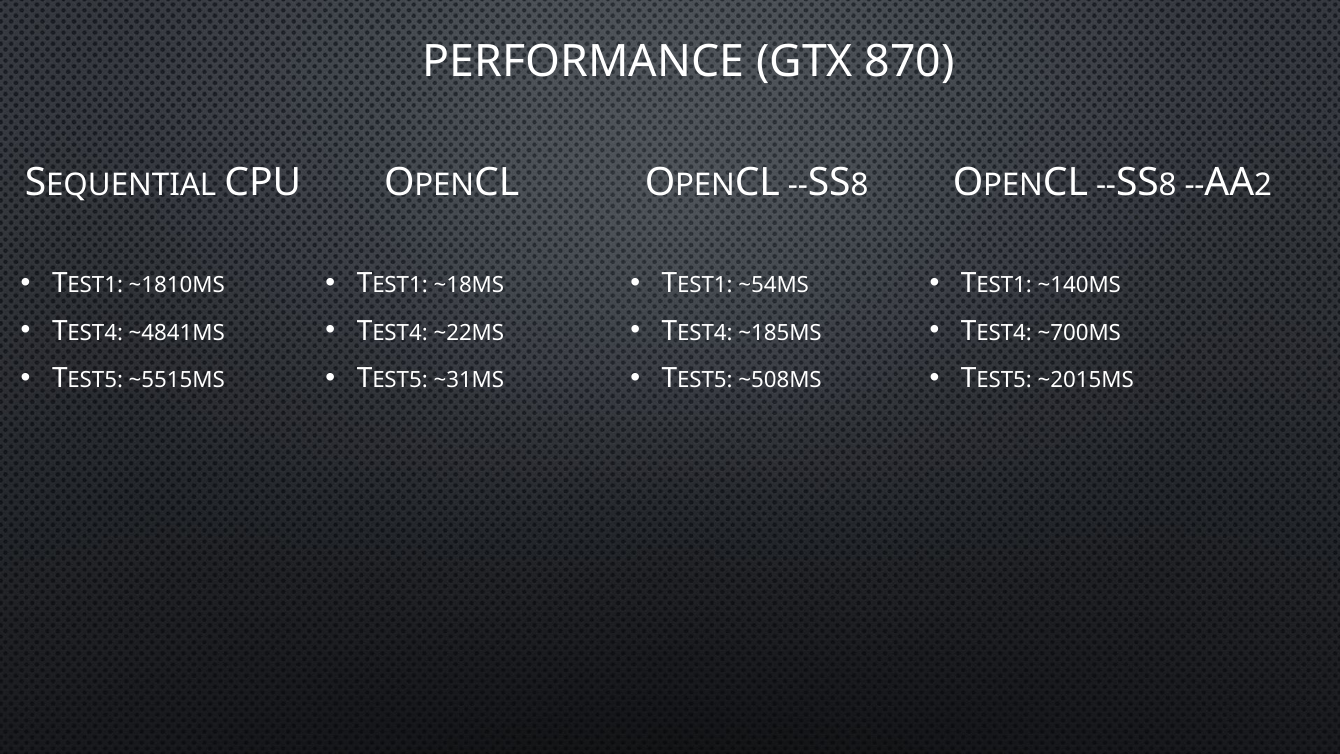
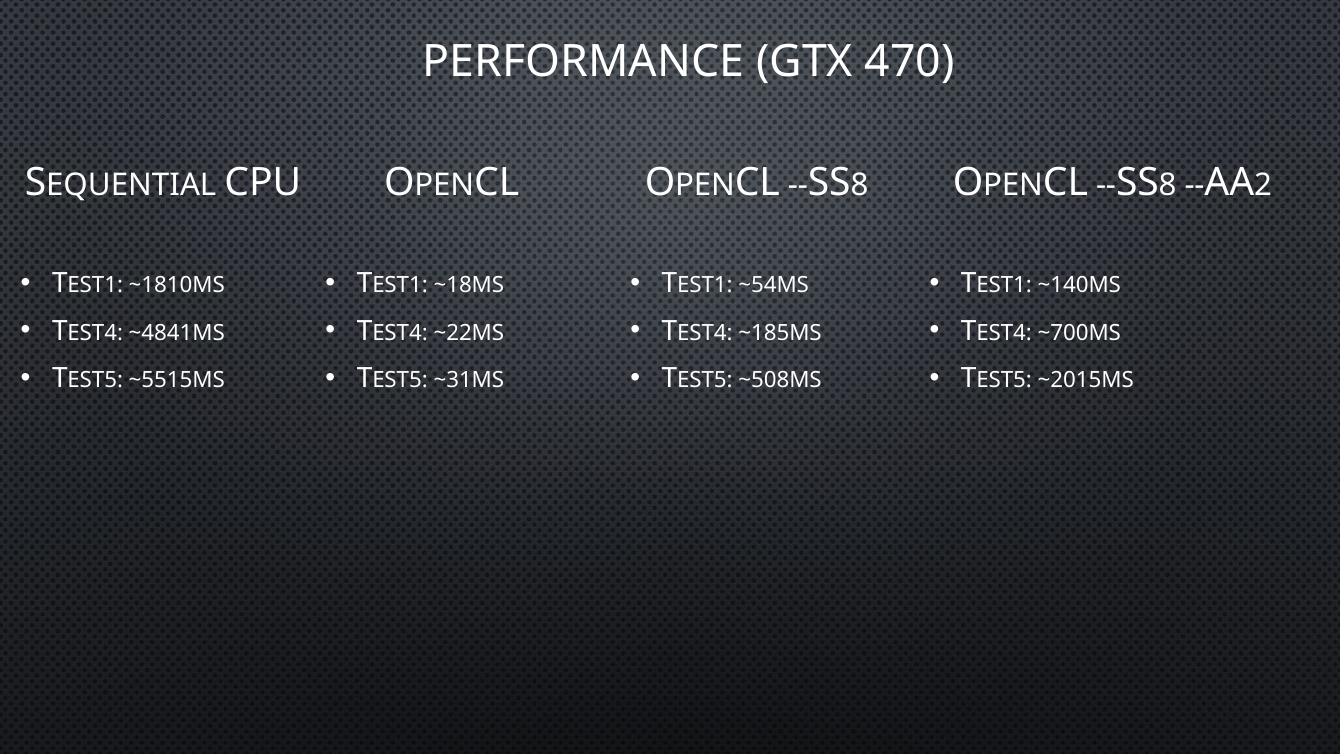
870: 870 -> 470
